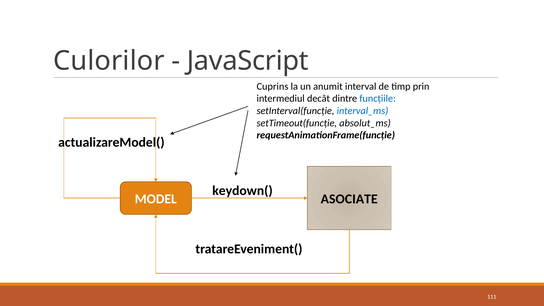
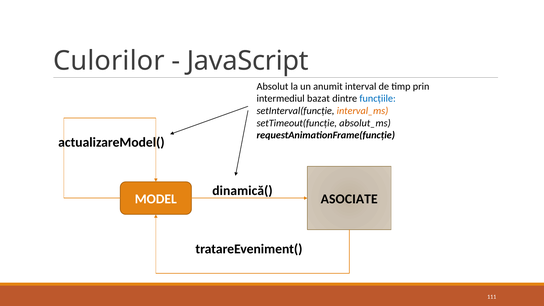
Cuprins: Cuprins -> Absolut
decât: decât -> bazat
interval_ms colour: blue -> orange
keydown(: keydown( -> dinamică(
